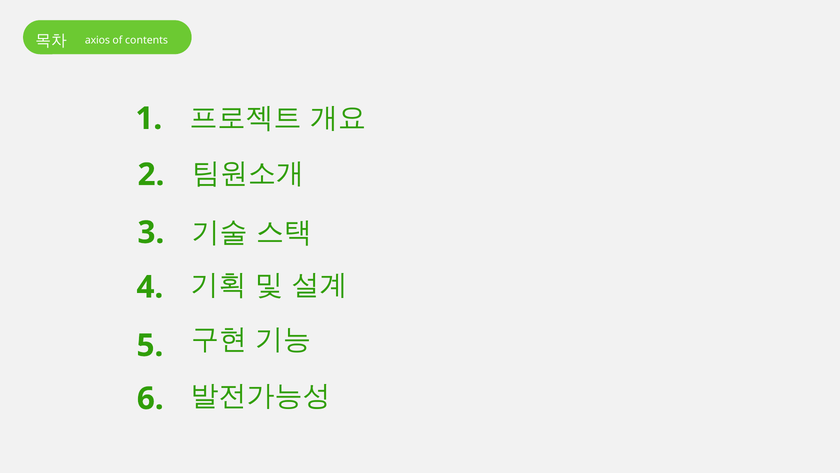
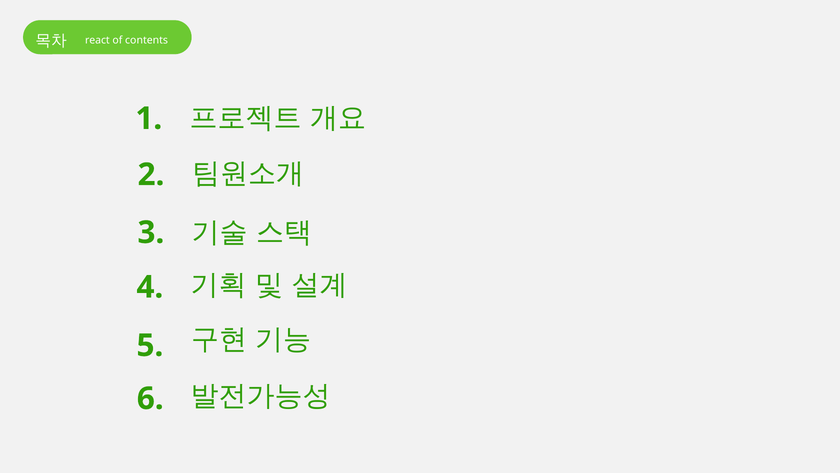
axios: axios -> react
